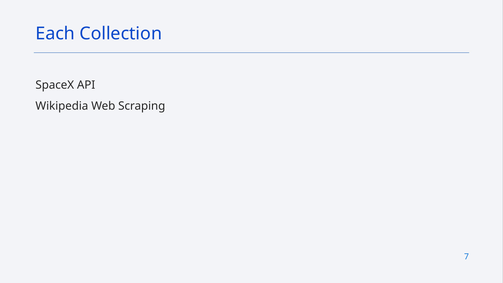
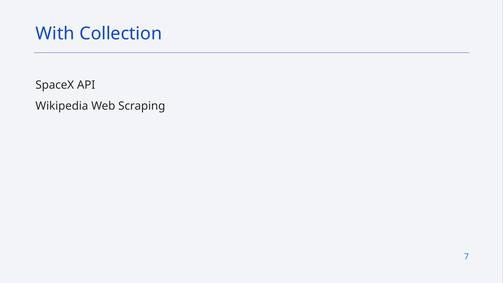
Each: Each -> With
